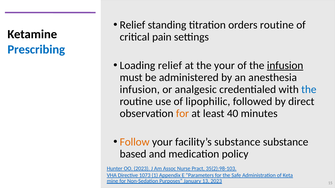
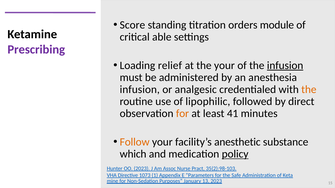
Relief at (132, 25): Relief -> Score
orders routine: routine -> module
pain: pain -> able
Prescribing colour: blue -> purple
the at (309, 90) colour: blue -> orange
40: 40 -> 41
facility’s substance: substance -> anesthetic
based: based -> which
policy underline: none -> present
